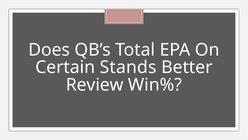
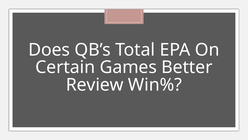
Stands: Stands -> Games
